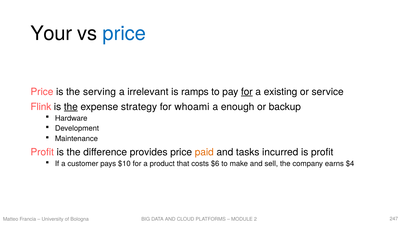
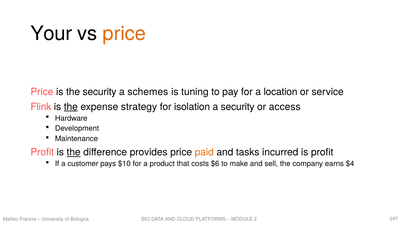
price at (124, 34) colour: blue -> orange
the serving: serving -> security
irrelevant: irrelevant -> schemes
ramps: ramps -> tuning
for at (247, 92) underline: present -> none
existing: existing -> location
whoami: whoami -> isolation
a enough: enough -> security
backup: backup -> access
the at (74, 153) underline: none -> present
